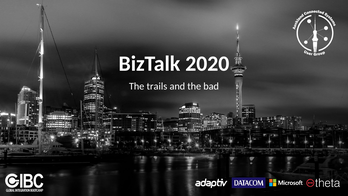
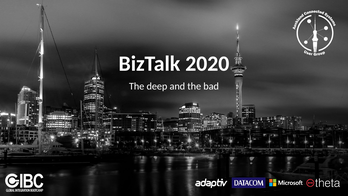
trails: trails -> deep
